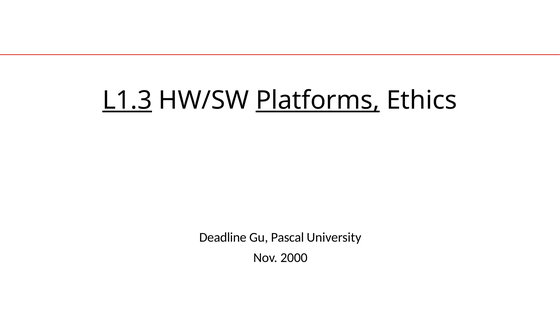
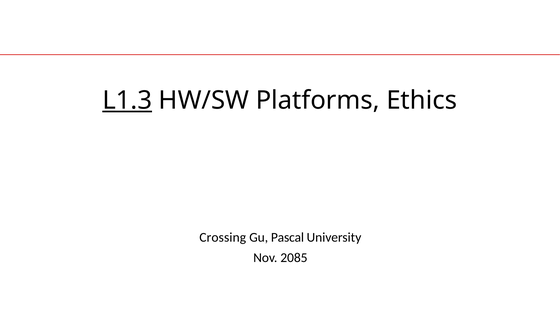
Platforms underline: present -> none
Deadline: Deadline -> Crossing
2000: 2000 -> 2085
